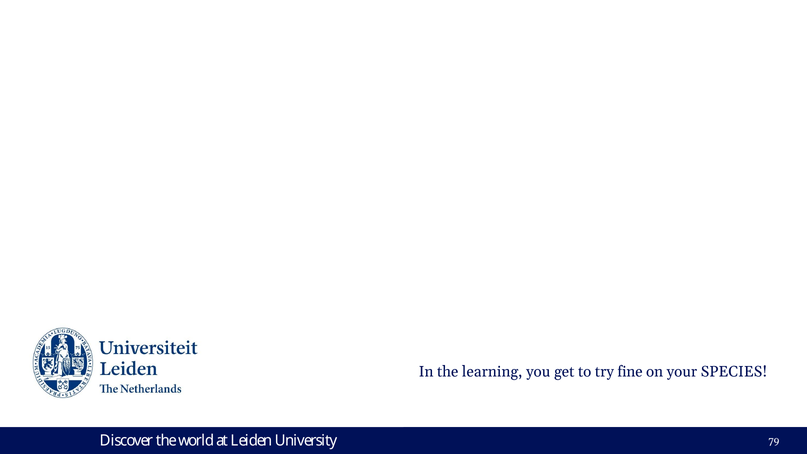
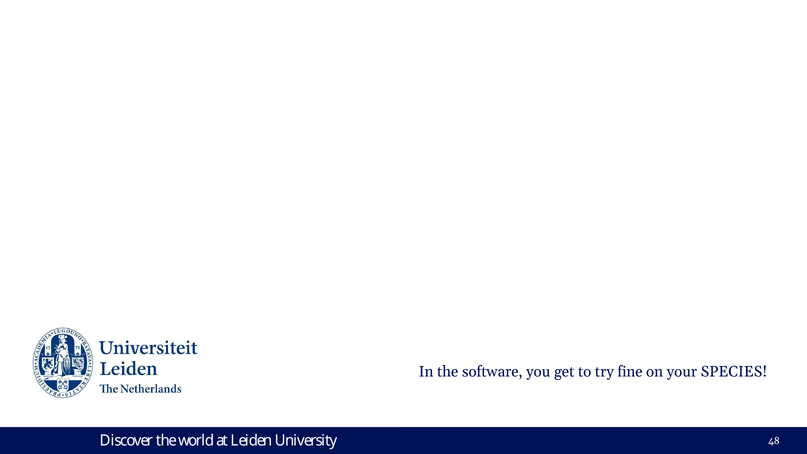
learning: learning -> software
79: 79 -> 48
